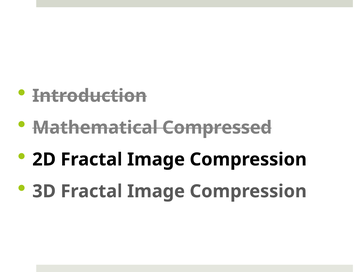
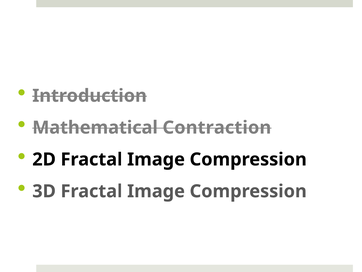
Compressed: Compressed -> Contraction
